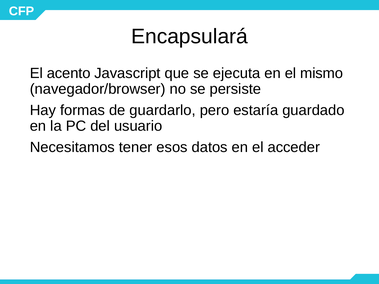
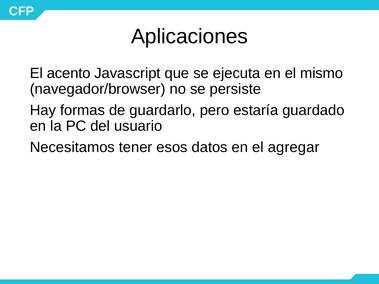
Encapsulará: Encapsulará -> Aplicaciones
acceder: acceder -> agregar
